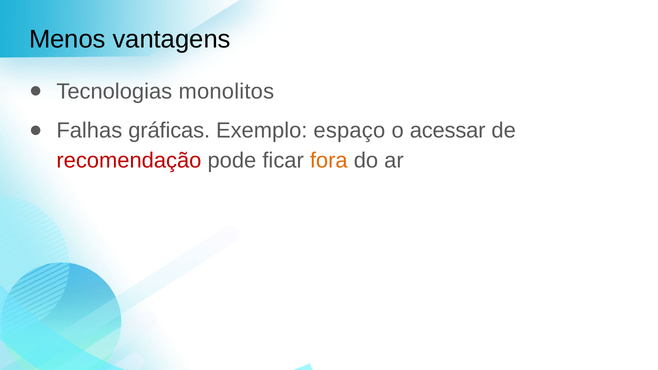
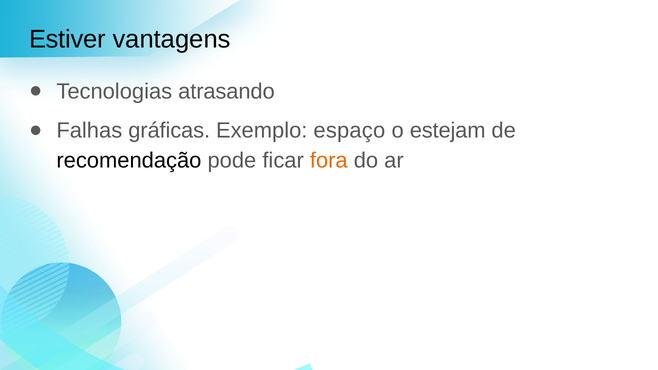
Menos: Menos -> Estiver
monolitos: monolitos -> atrasando
acessar: acessar -> estejam
recomendação colour: red -> black
